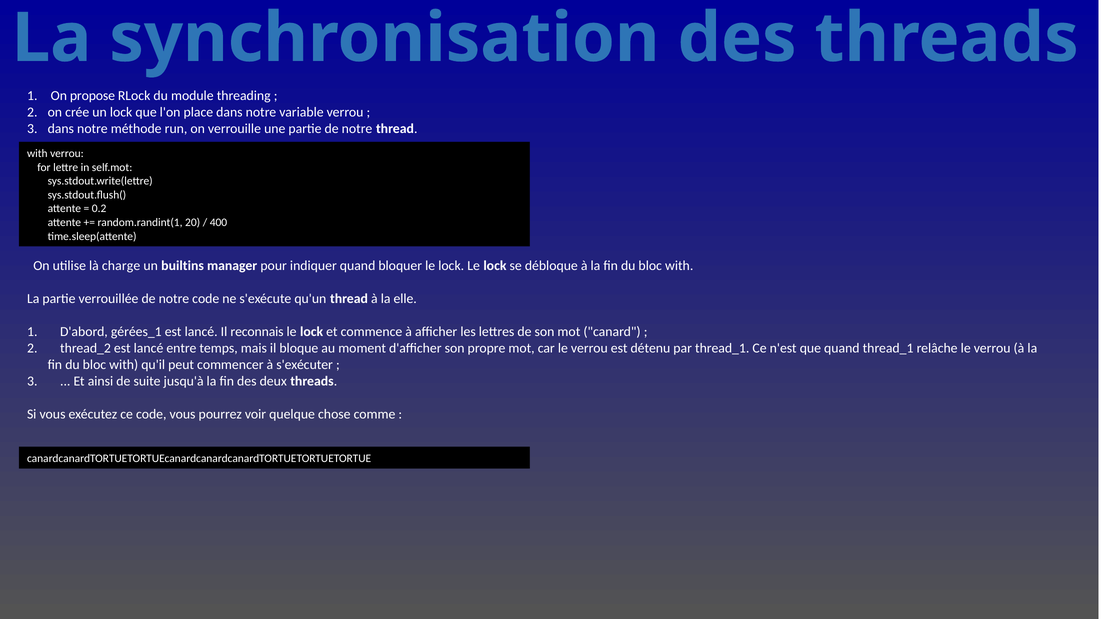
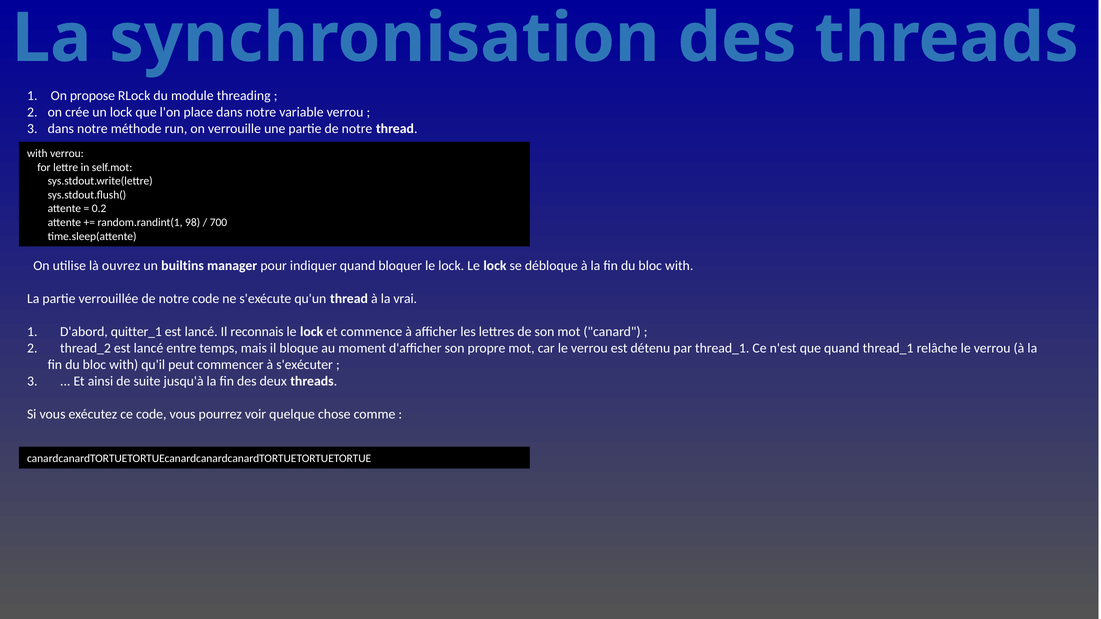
20: 20 -> 98
400: 400 -> 700
charge: charge -> ouvrez
elle: elle -> vrai
gérées_1: gérées_1 -> quitter_1
